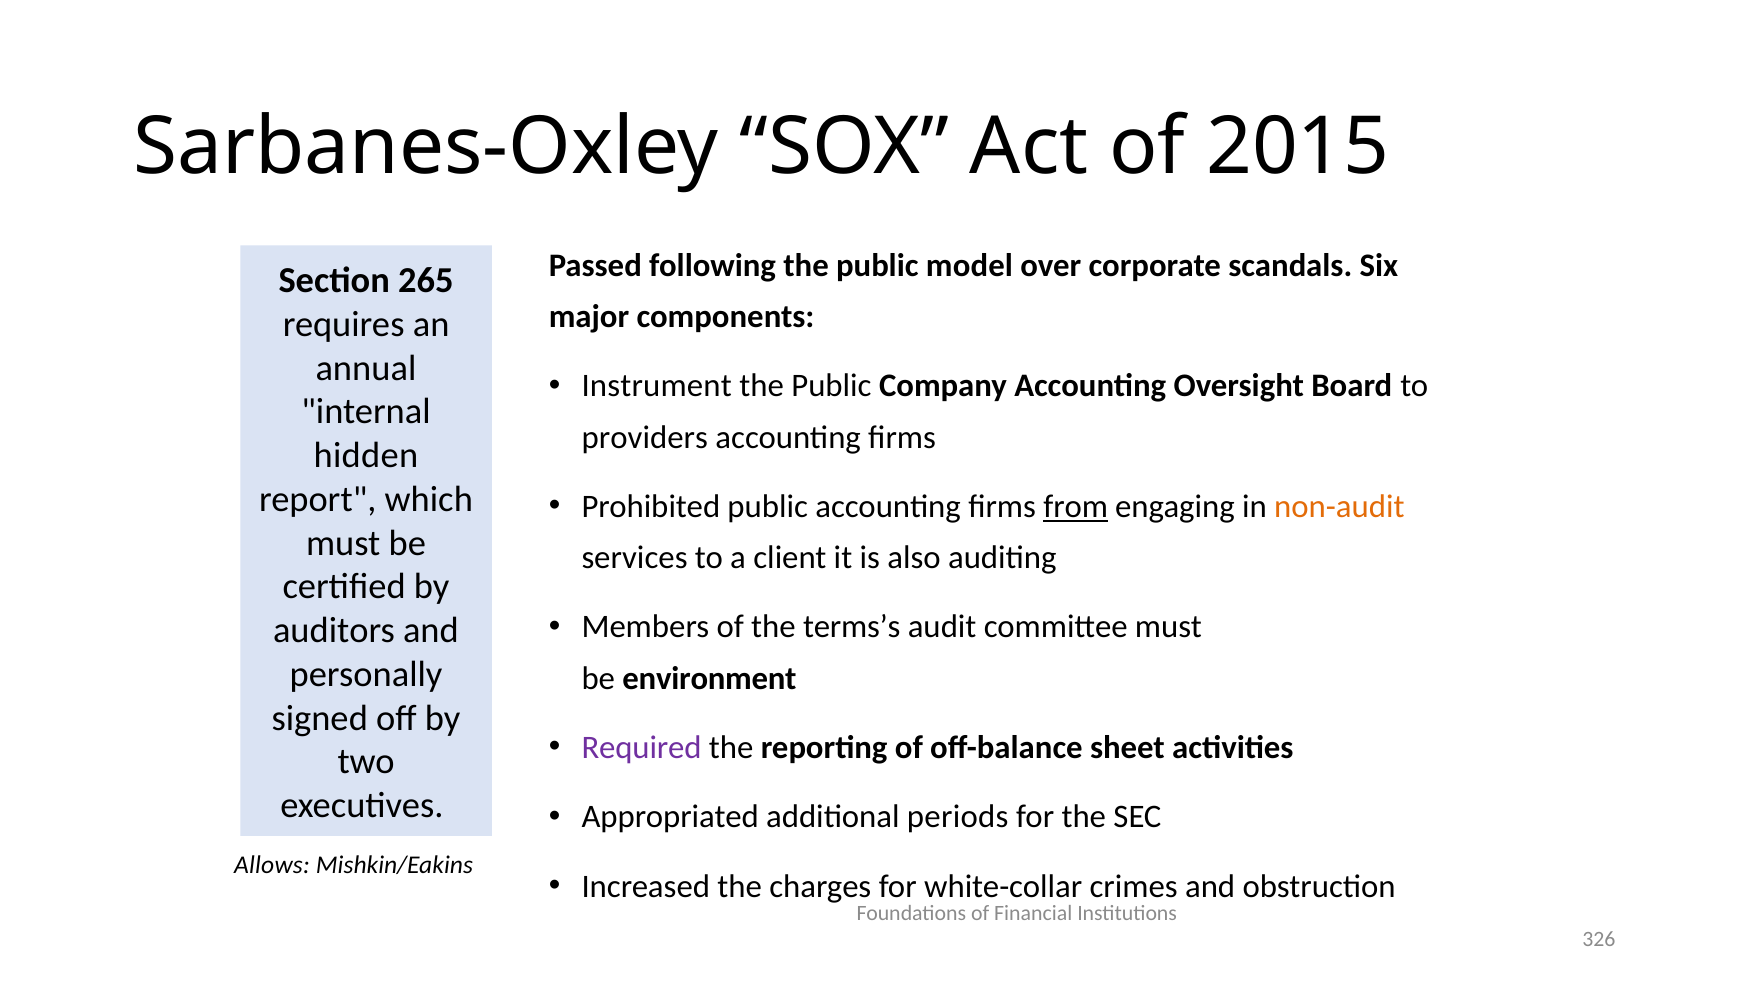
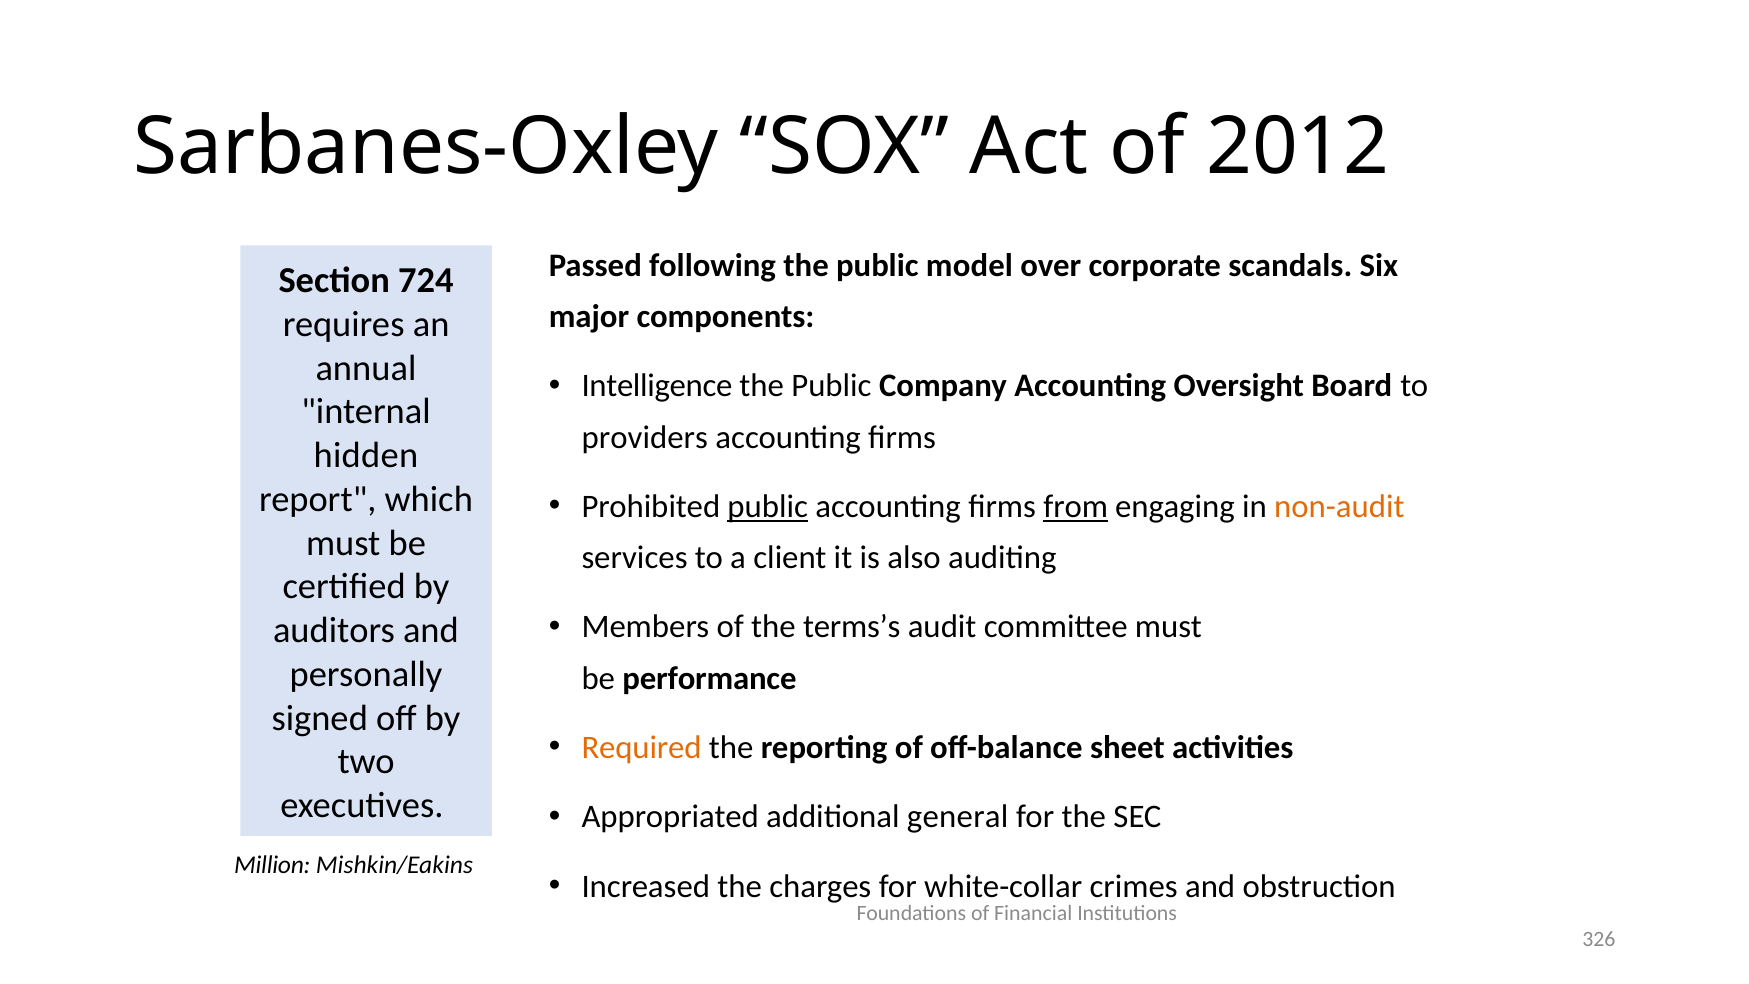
2015: 2015 -> 2012
265: 265 -> 724
Instrument: Instrument -> Intelligence
public at (768, 506) underline: none -> present
environment: environment -> performance
Required colour: purple -> orange
periods: periods -> general
Allows: Allows -> Million
